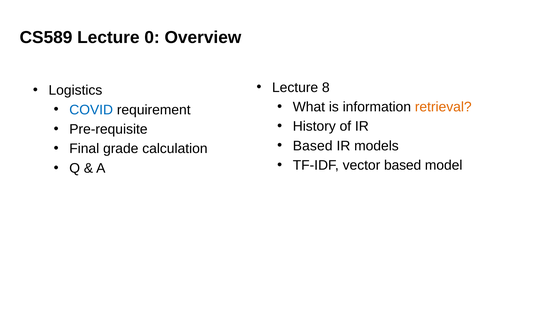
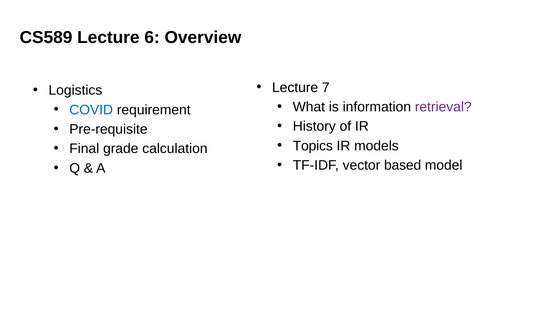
0: 0 -> 6
8: 8 -> 7
retrieval colour: orange -> purple
Based at (313, 146): Based -> Topics
